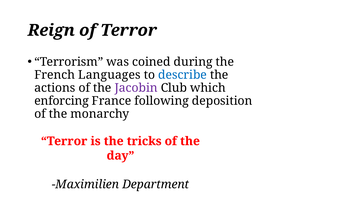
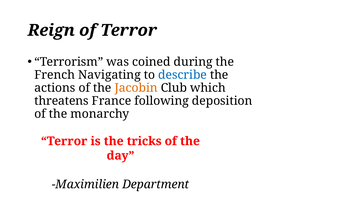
Languages: Languages -> Navigating
Jacobin colour: purple -> orange
enforcing: enforcing -> threatens
